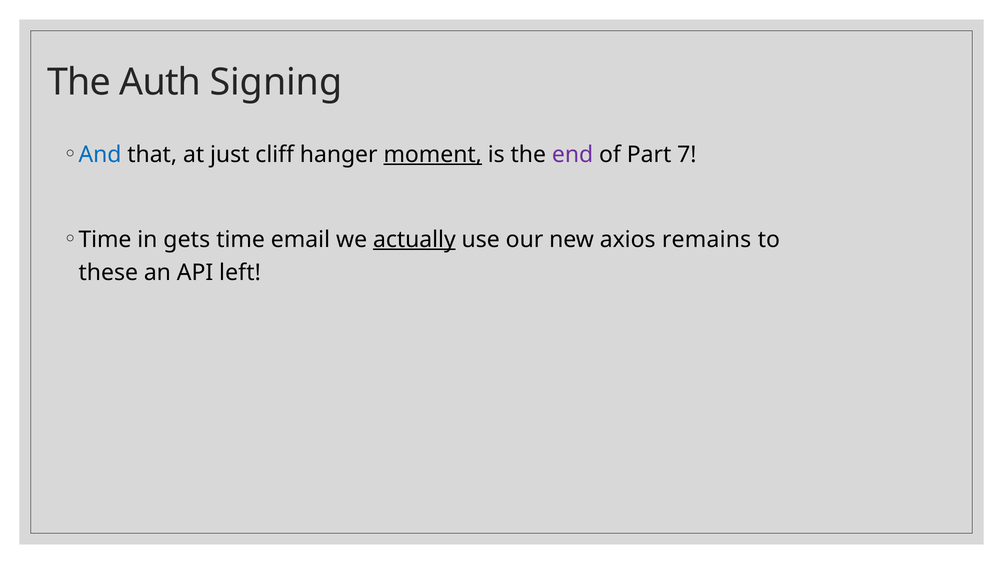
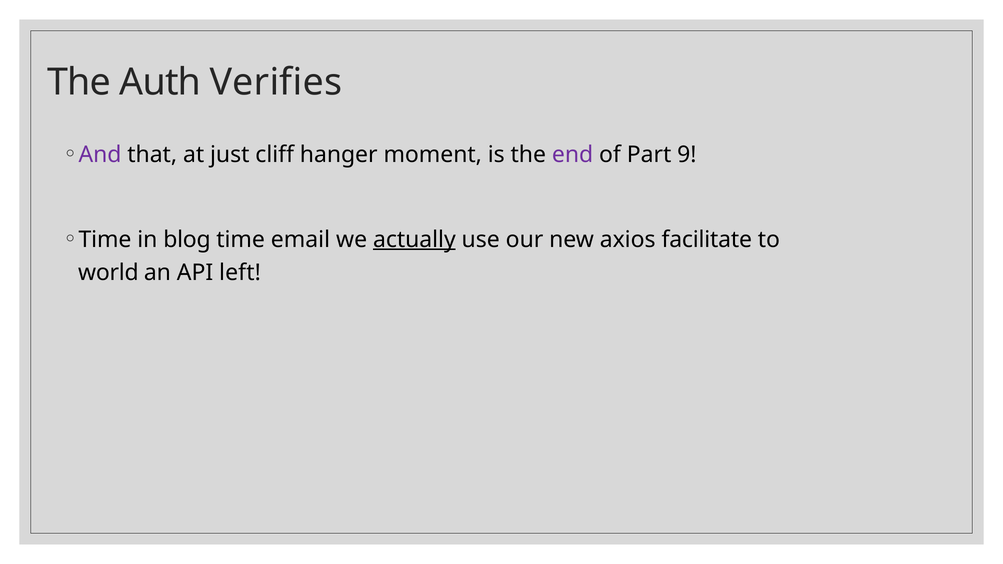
Signing: Signing -> Verifies
And colour: blue -> purple
moment underline: present -> none
7: 7 -> 9
gets: gets -> blog
remains: remains -> facilitate
these: these -> world
